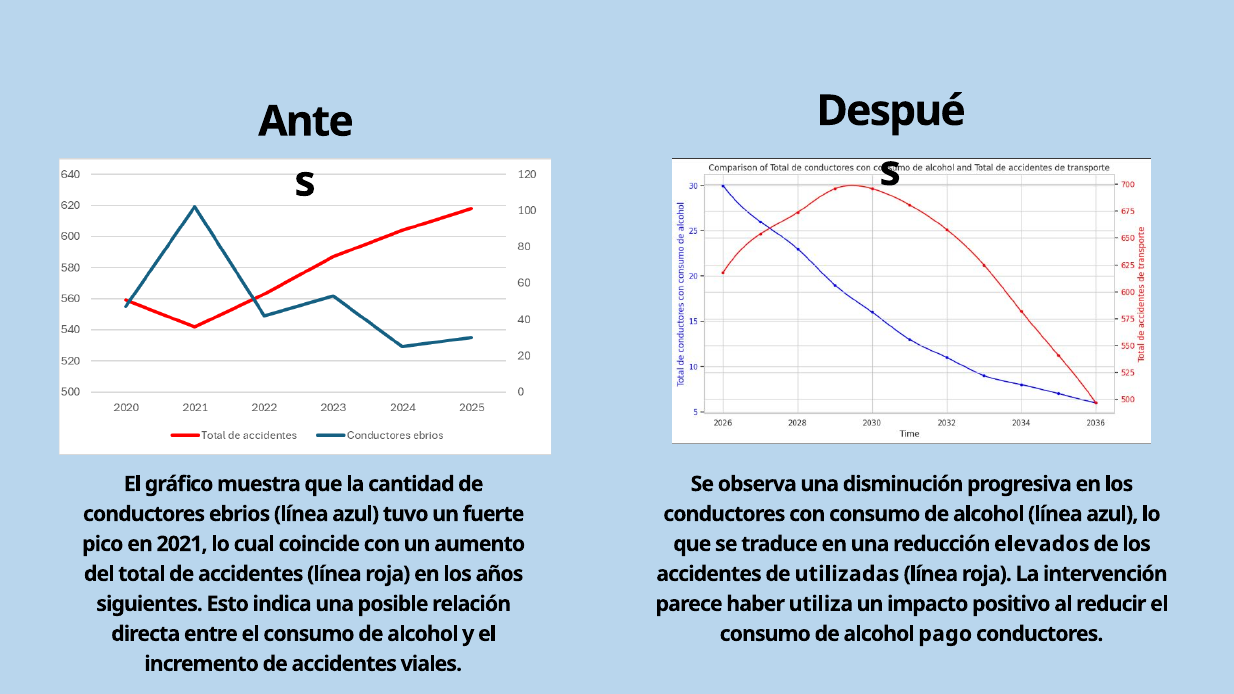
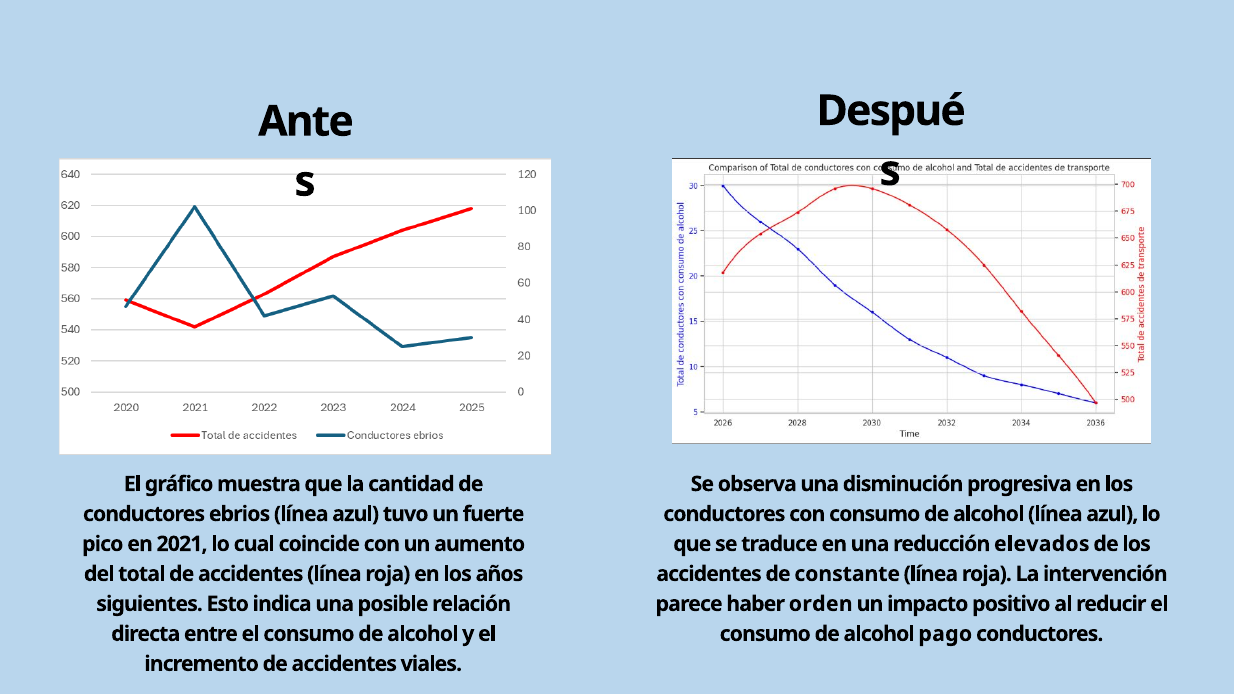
utilizadas: utilizadas -> constante
utiliza: utiliza -> orden
